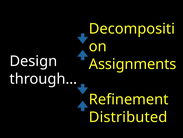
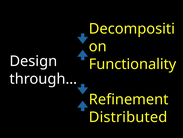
Assignments: Assignments -> Functionality
